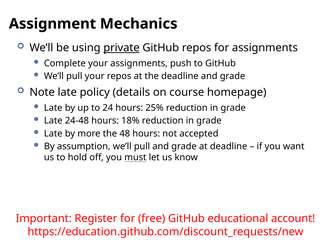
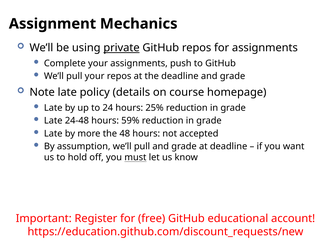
18%: 18% -> 59%
